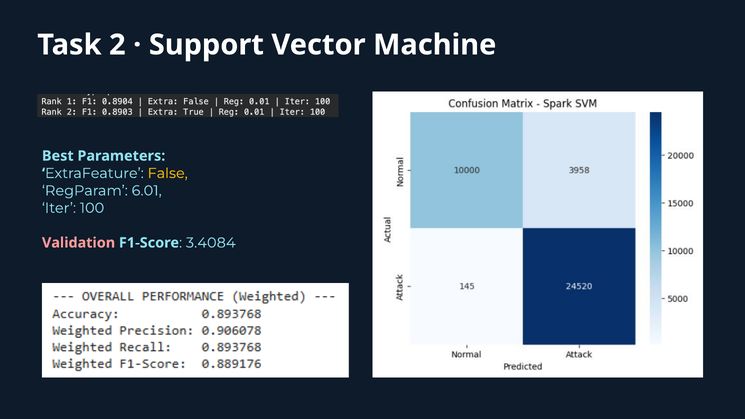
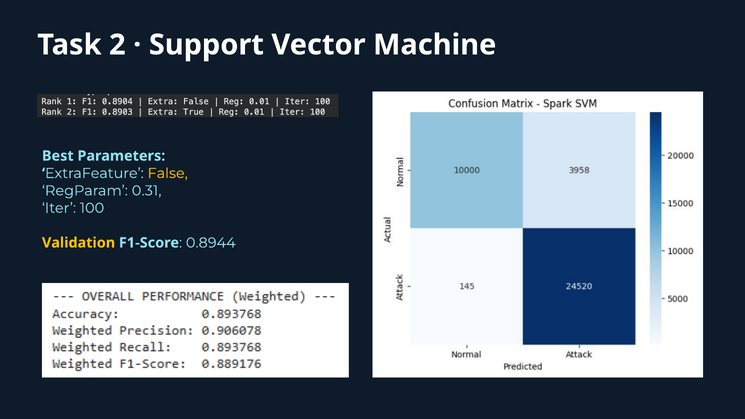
6.01: 6.01 -> 0.31
Validation colour: pink -> yellow
3.4084: 3.4084 -> 0.8944
